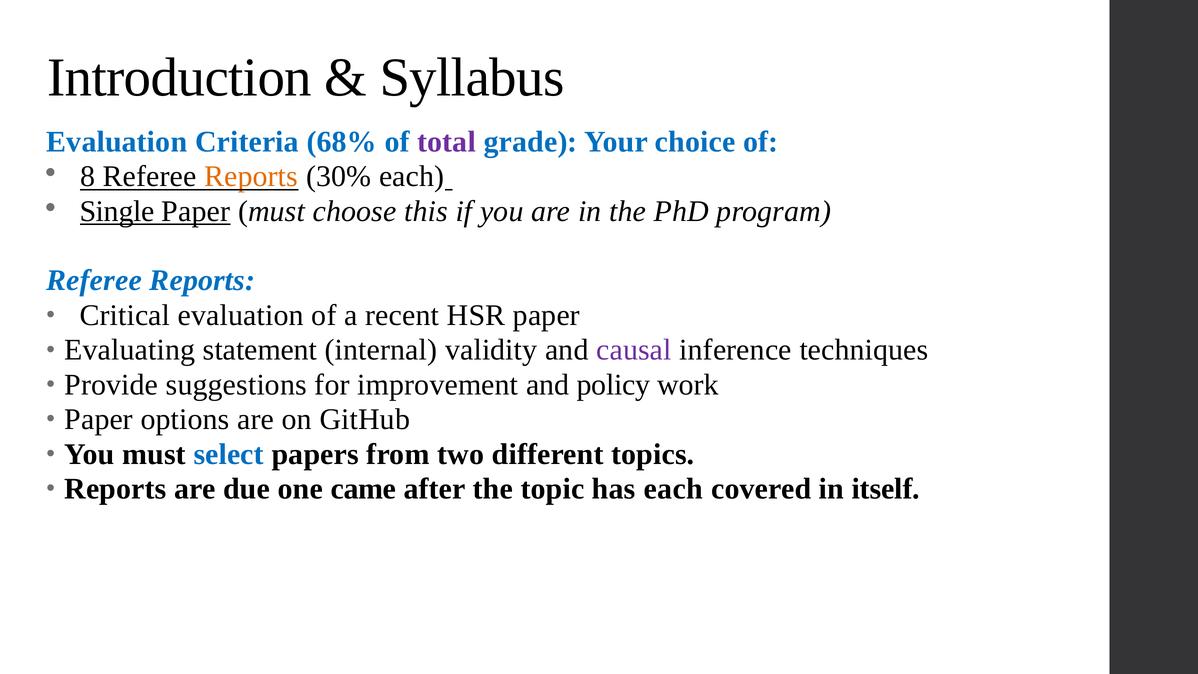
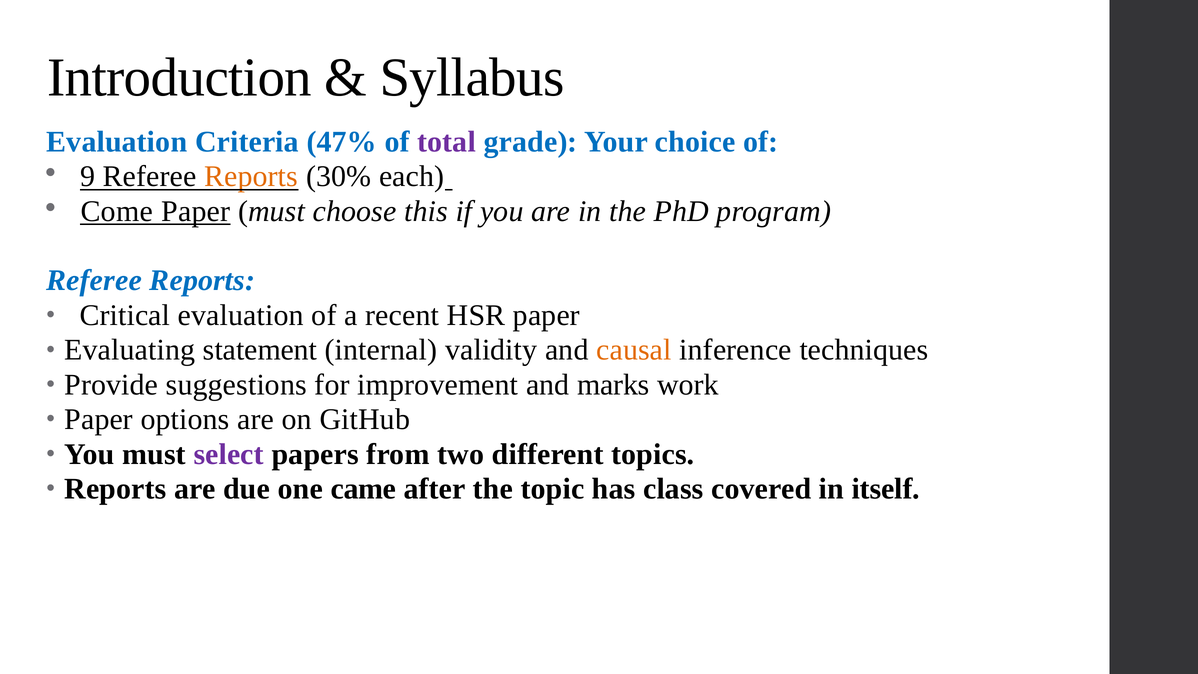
68%: 68% -> 47%
8: 8 -> 9
Single: Single -> Come
causal colour: purple -> orange
policy: policy -> marks
select colour: blue -> purple
has each: each -> class
